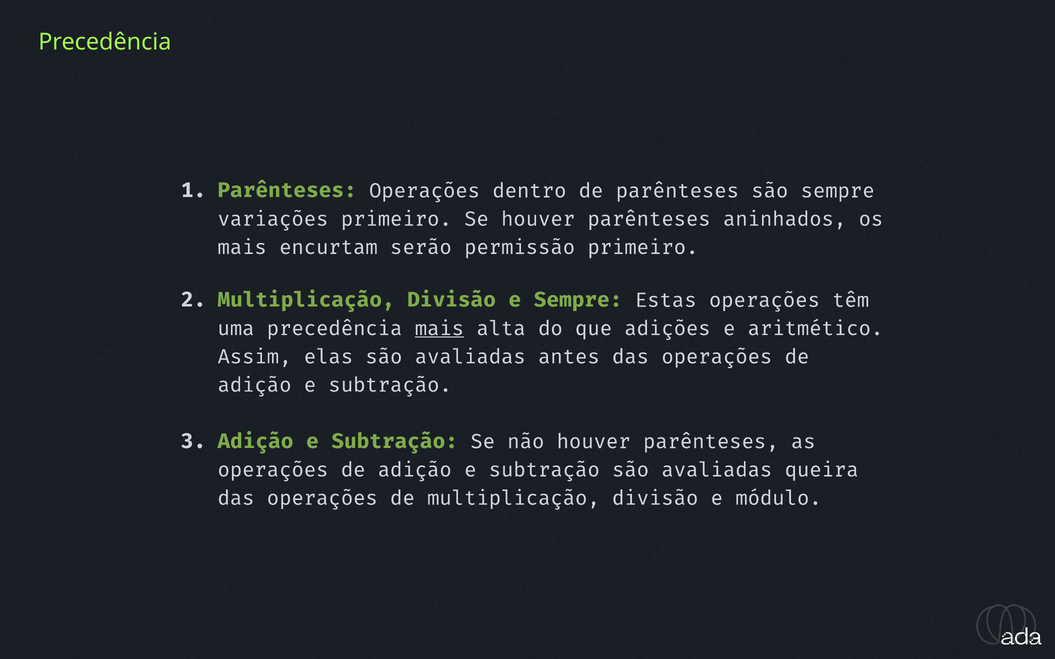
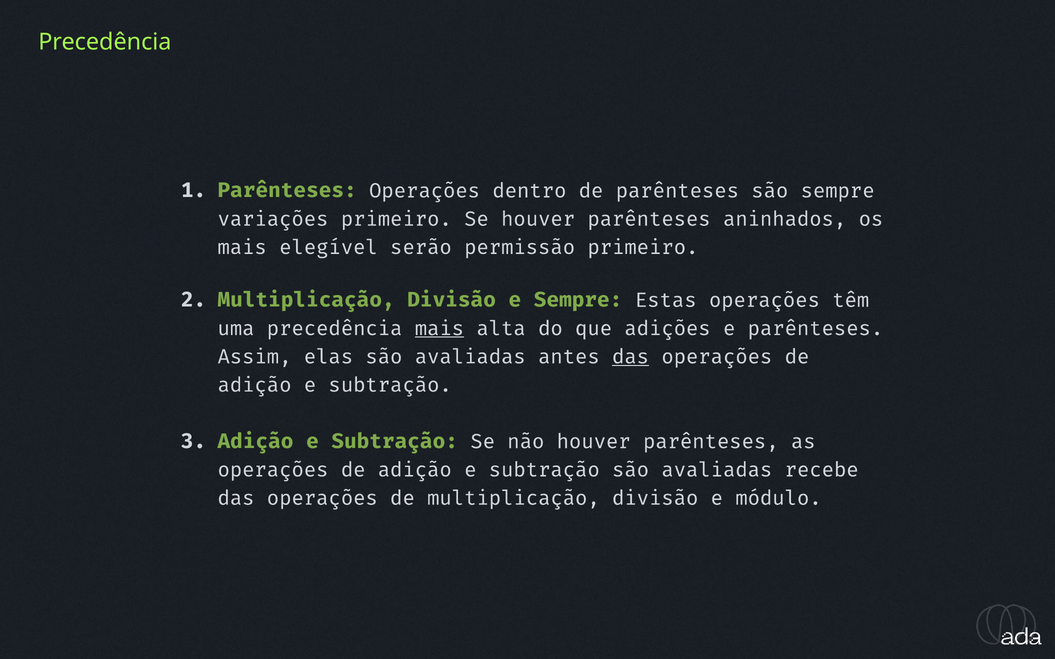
encurtam: encurtam -> elegível
e aritmético: aritmético -> parênteses
das at (631, 357) underline: none -> present
queira: queira -> recebe
